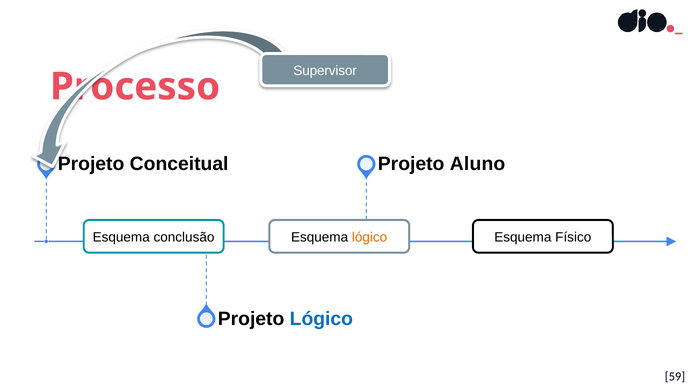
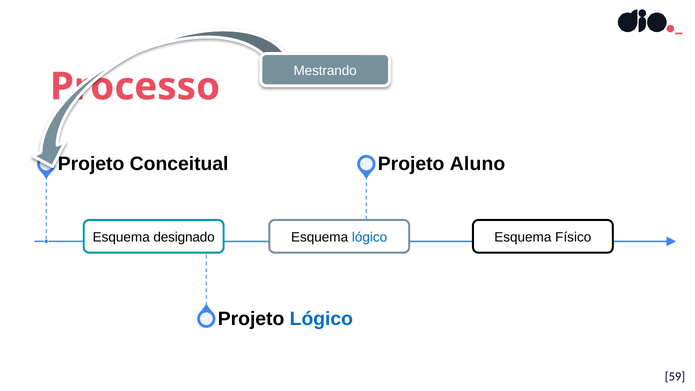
Supervisor: Supervisor -> Mestrando
conclusão: conclusão -> designado
lógico at (370, 237) colour: orange -> blue
